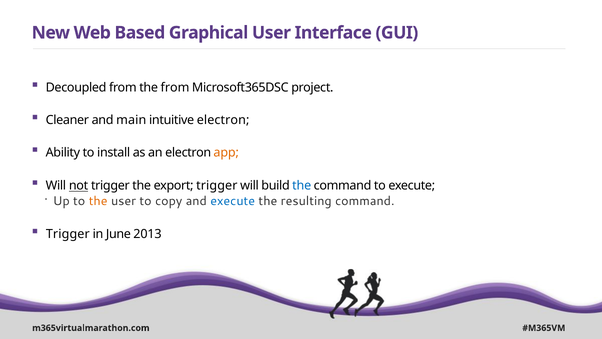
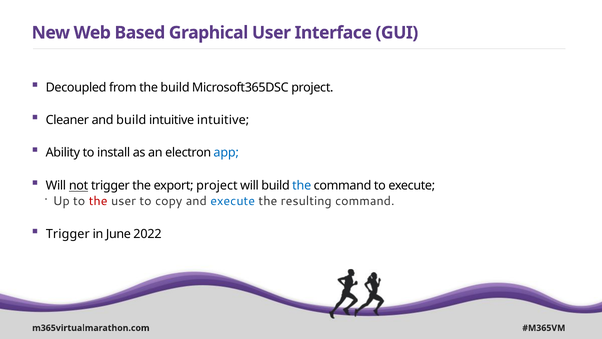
the from: from -> build
and main: main -> build
intuitive electron: electron -> intuitive
app colour: orange -> blue
export trigger: trigger -> project
the at (98, 201) colour: orange -> red
2013: 2013 -> 2022
